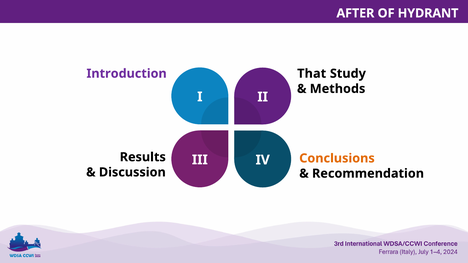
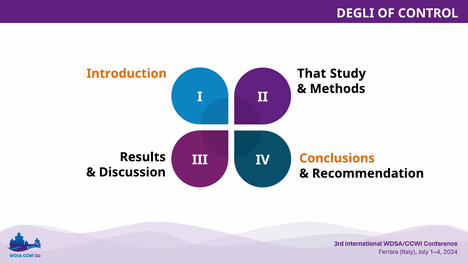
AFTER: AFTER -> DEGLI
HYDRANT: HYDRANT -> CONTROL
Introduction colour: purple -> orange
